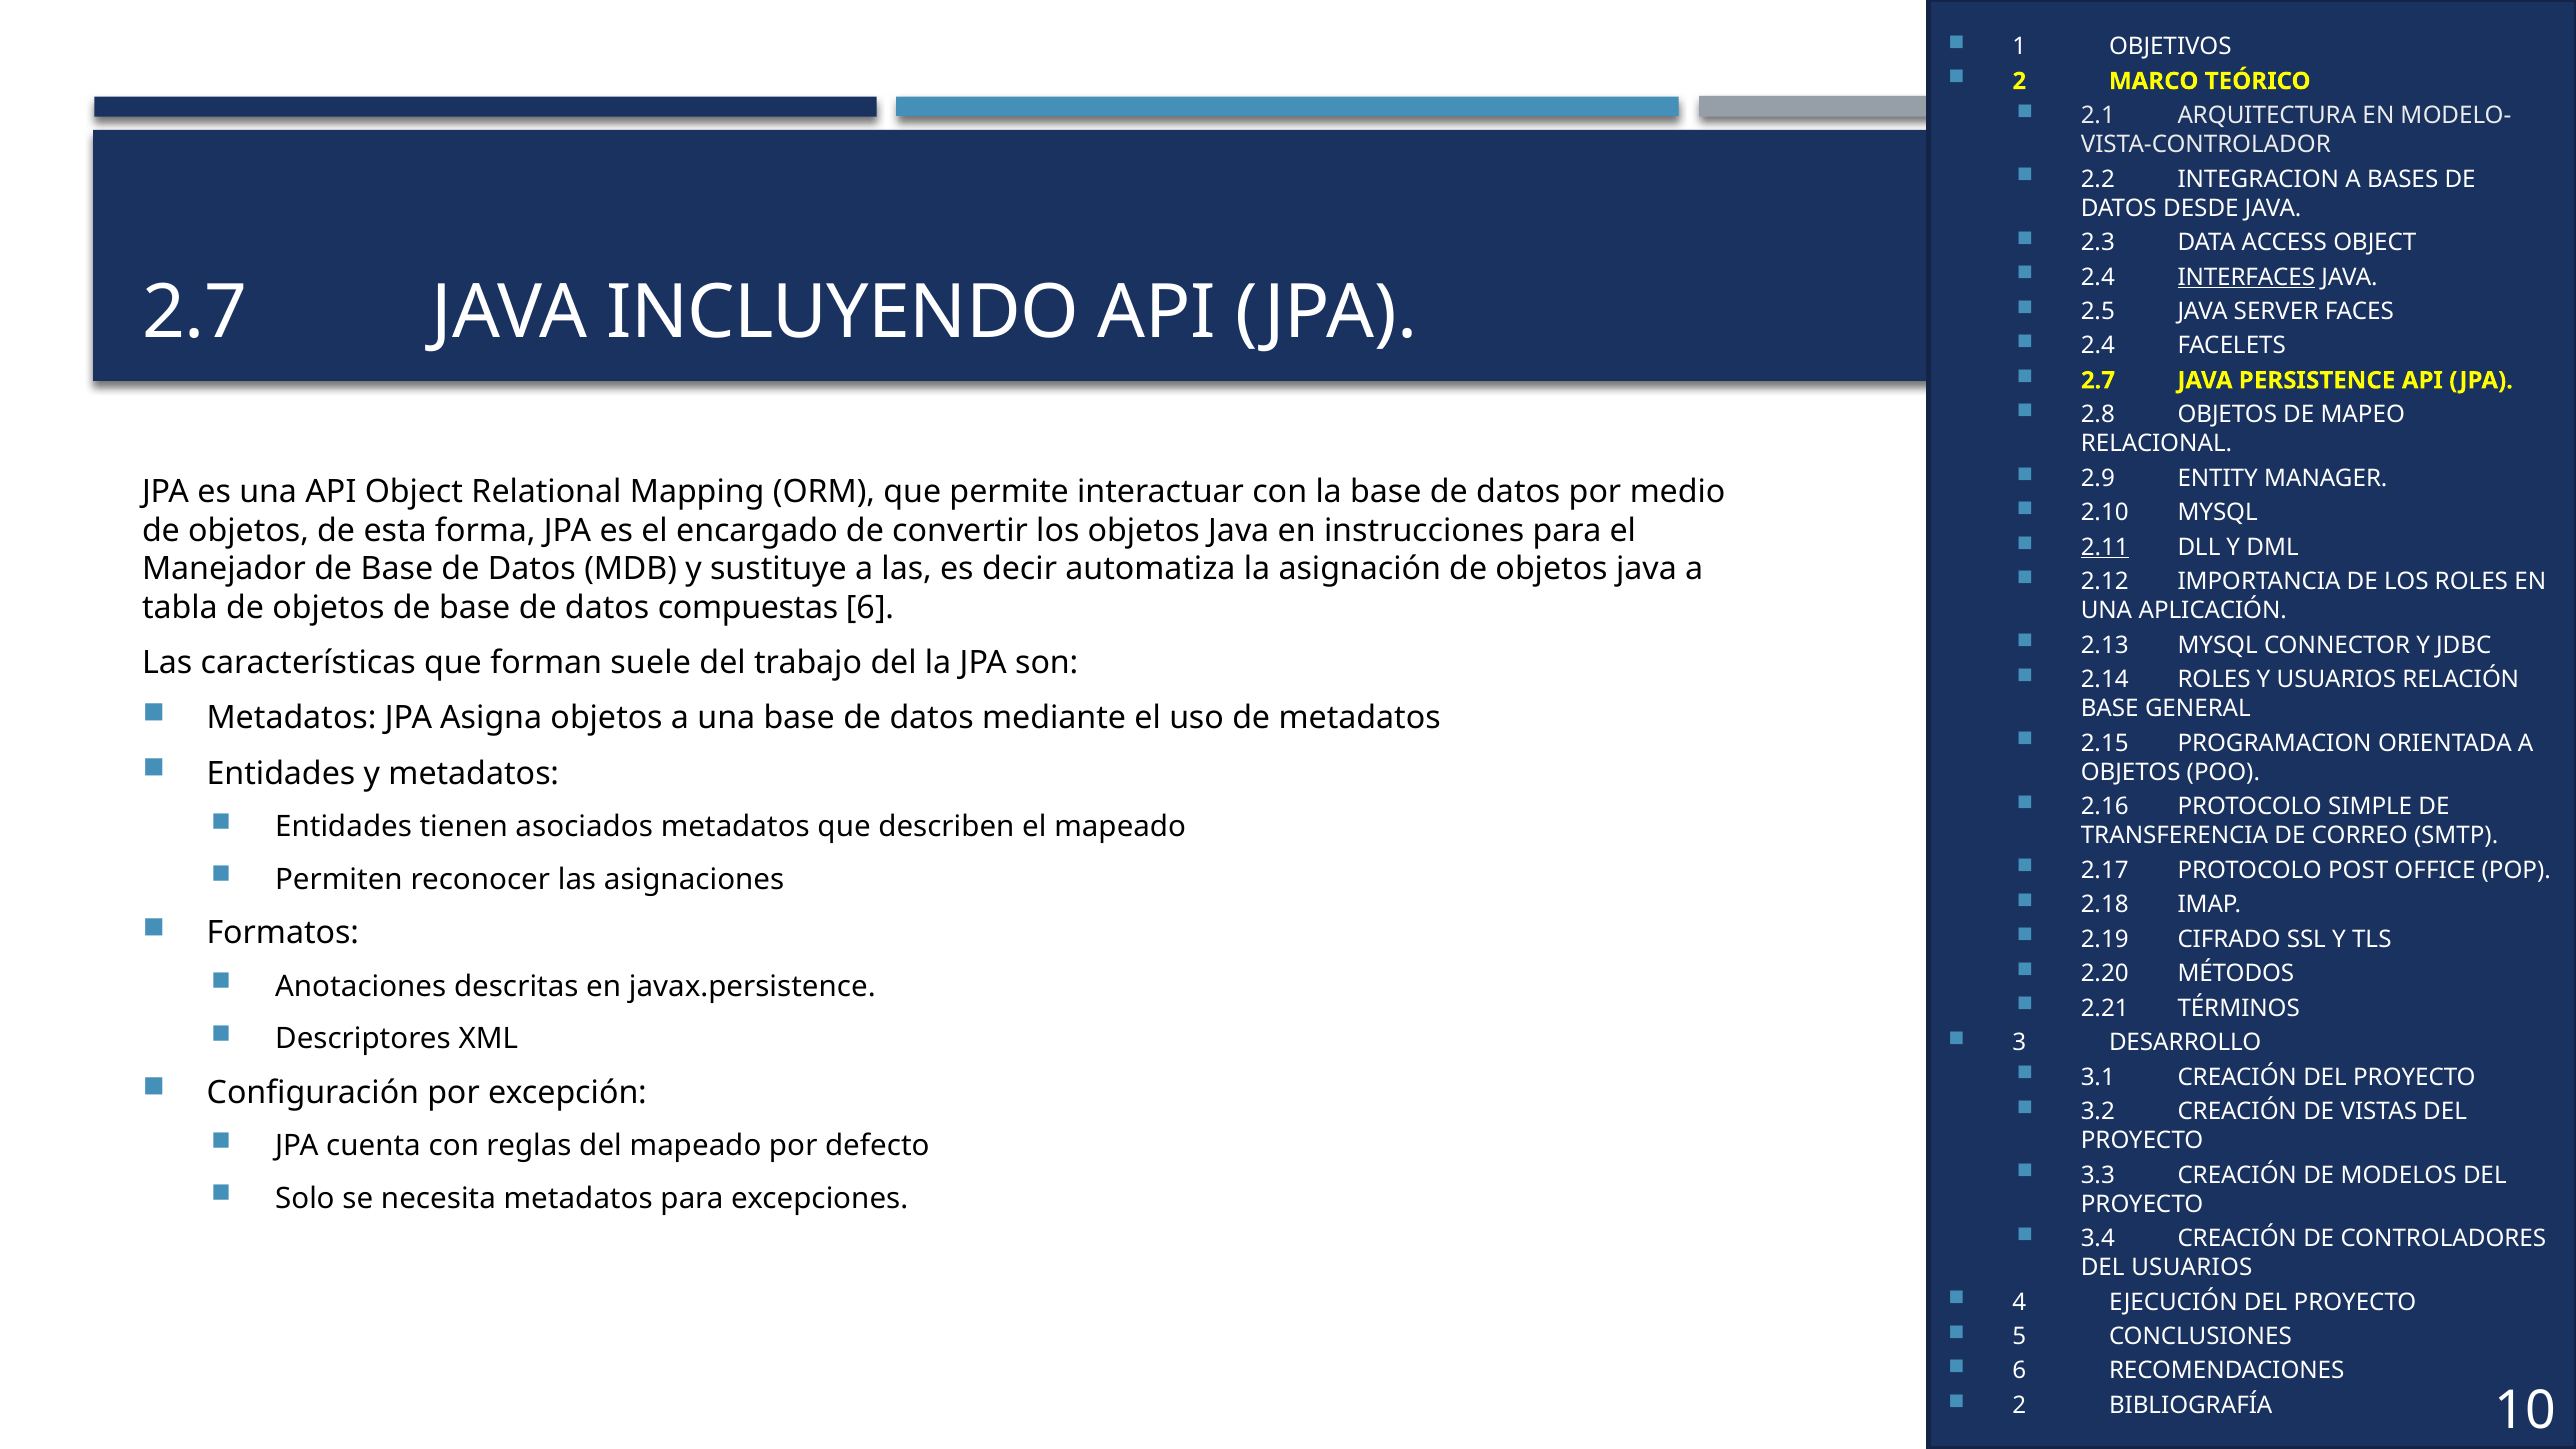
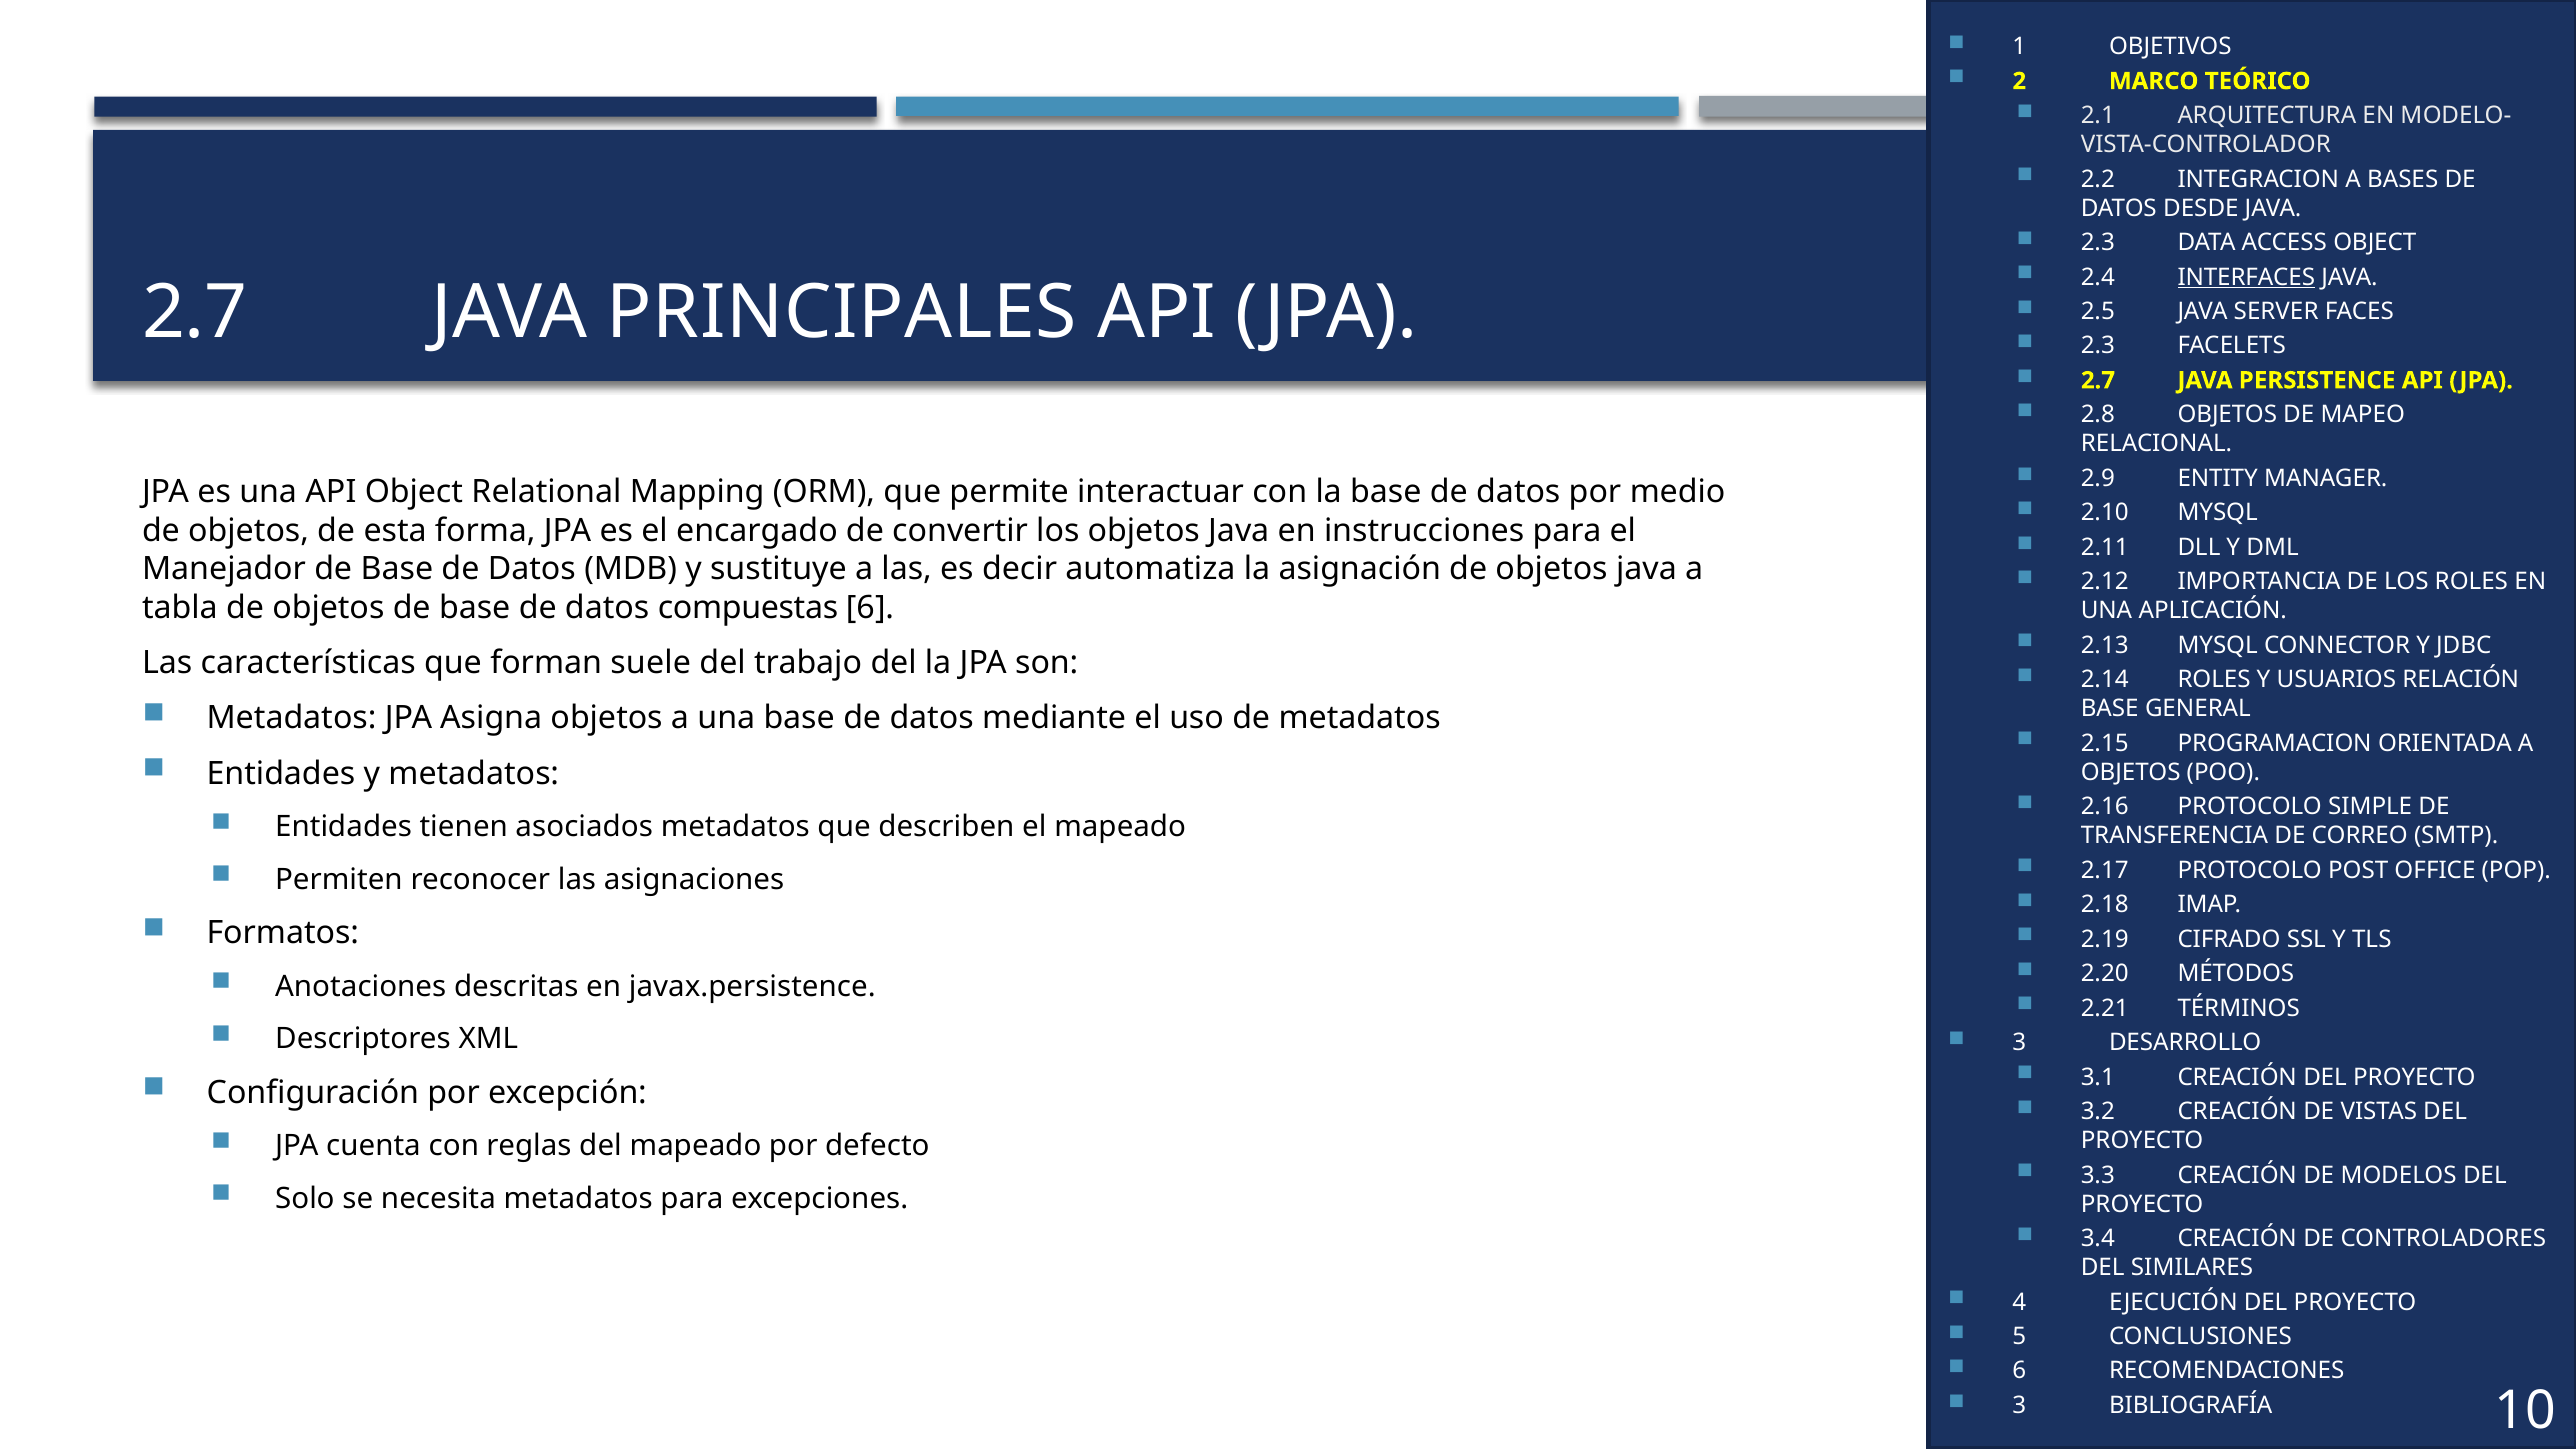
INCLUYENDO: INCLUYENDO -> PRINCIPALES
2.4 at (2098, 346): 2.4 -> 2.3
2.11 underline: present -> none
DEL USUARIOS: USUARIOS -> SIMILARES
2 at (2019, 1405): 2 -> 3
